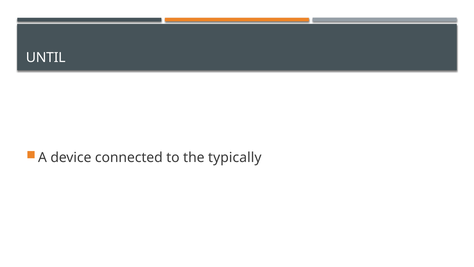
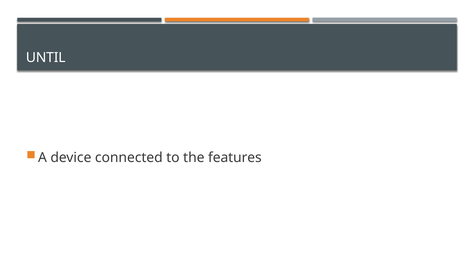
typically: typically -> features
